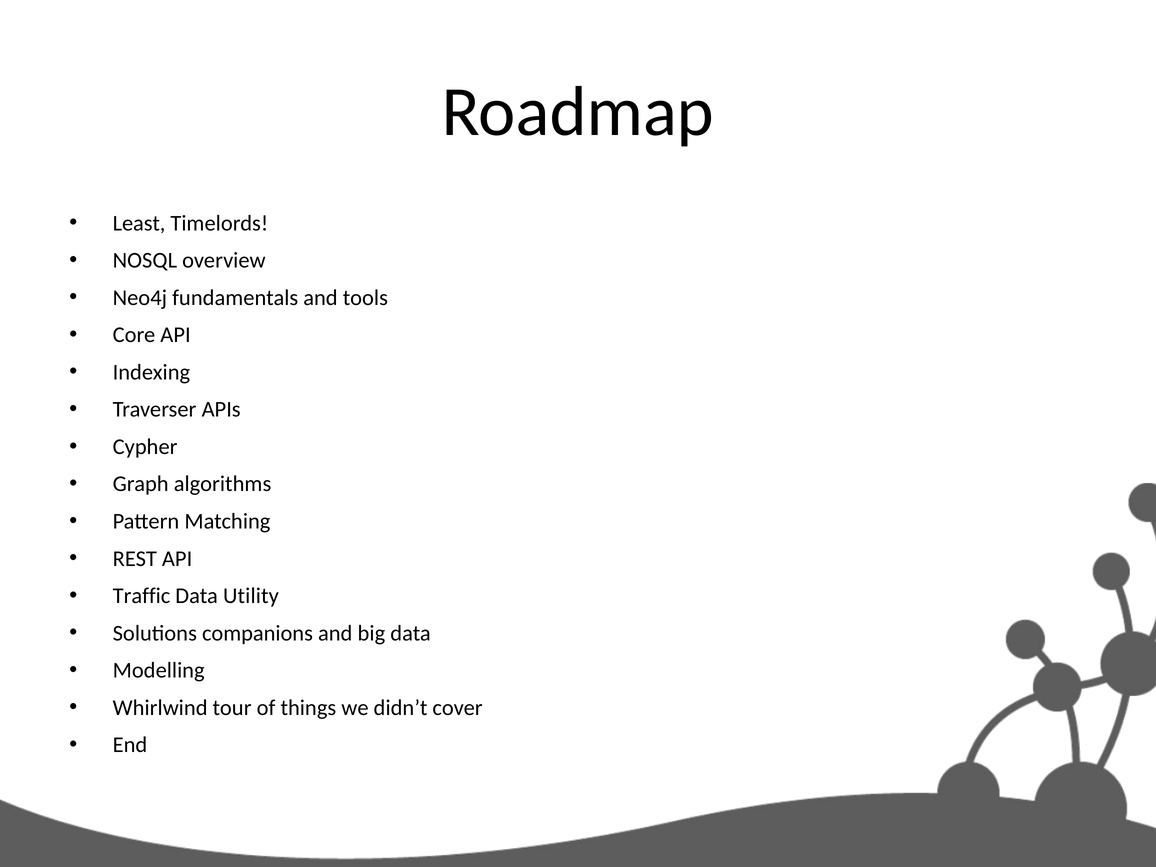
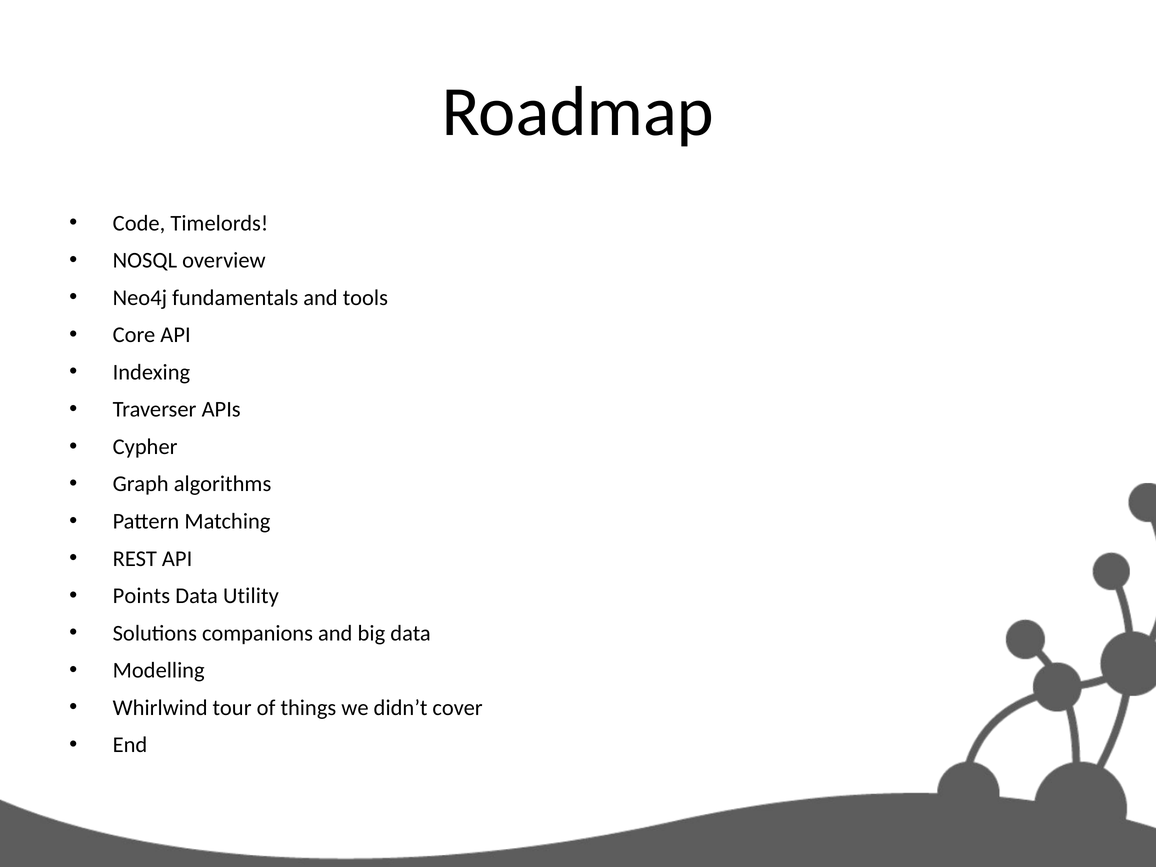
Least: Least -> Code
Traffic: Traffic -> Points
